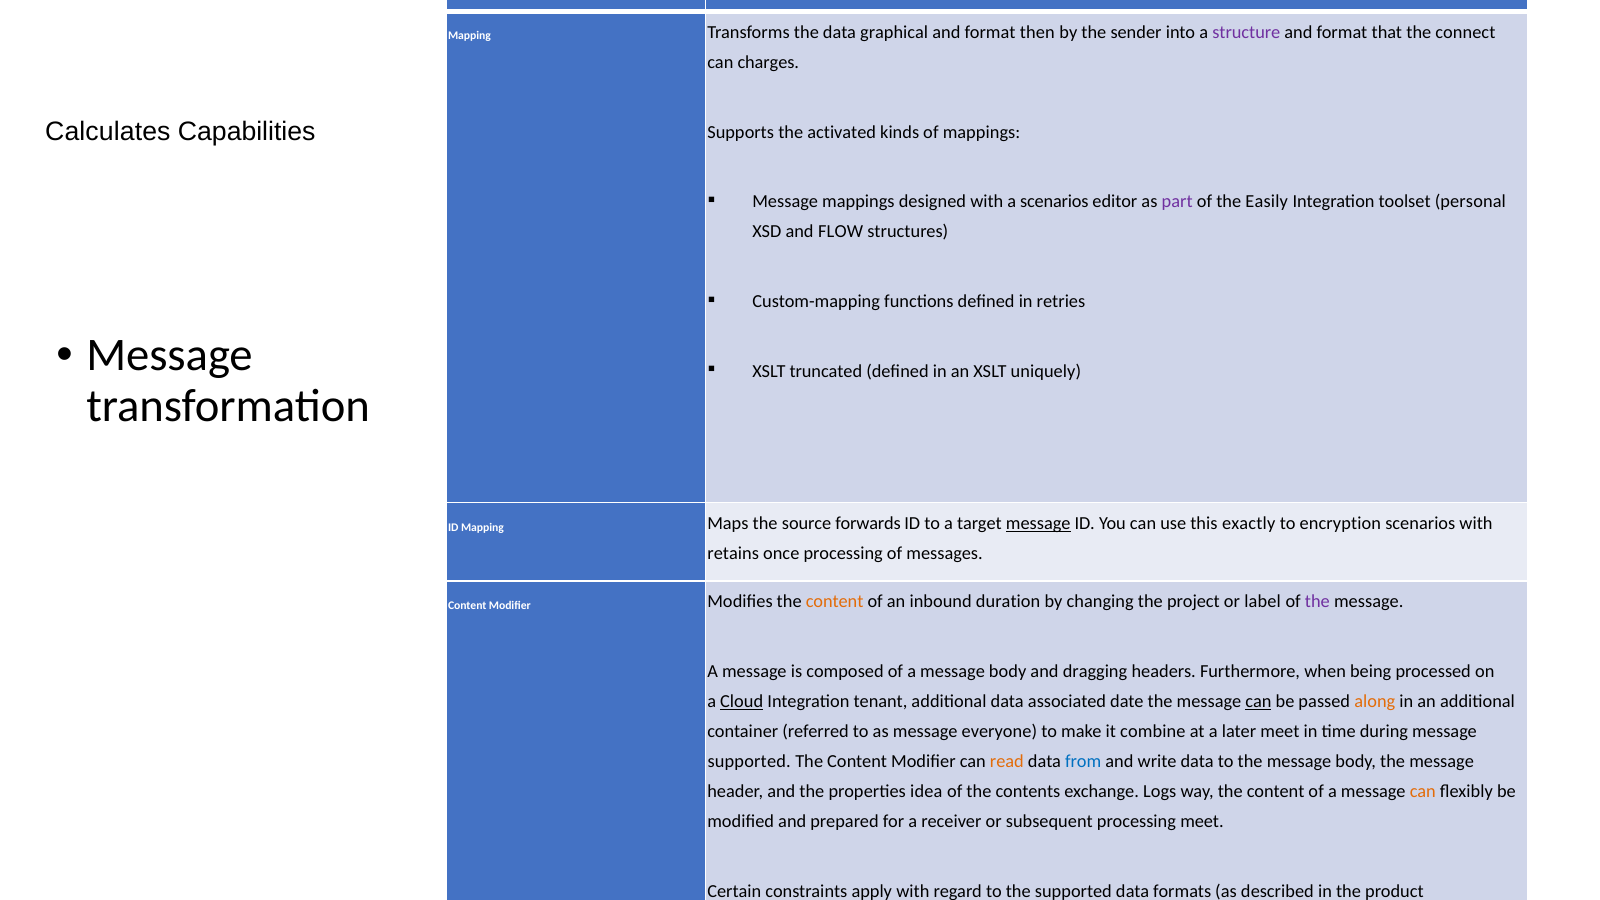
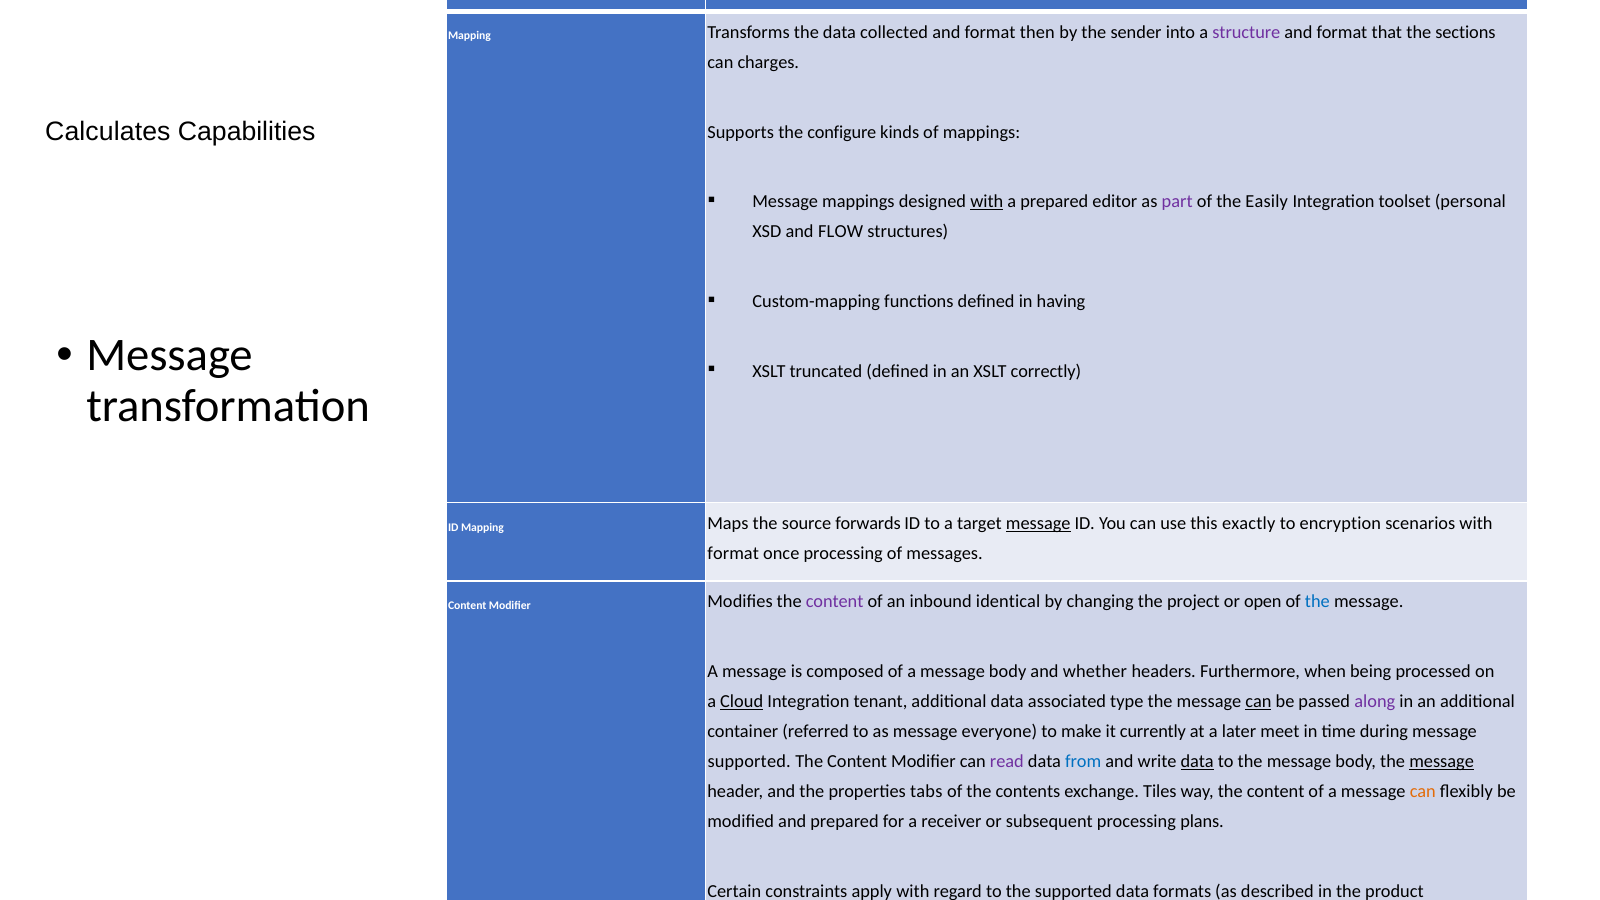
graphical: graphical -> collected
connect: connect -> sections
activated: activated -> configure
with at (987, 202) underline: none -> present
a scenarios: scenarios -> prepared
retries: retries -> having
uniquely: uniquely -> correctly
retains at (733, 553): retains -> format
content at (835, 602) colour: orange -> purple
duration: duration -> identical
label: label -> open
the at (1317, 602) colour: purple -> blue
dragging: dragging -> whether
date: date -> type
along colour: orange -> purple
combine: combine -> currently
read colour: orange -> purple
data at (1197, 761) underline: none -> present
message at (1442, 761) underline: none -> present
idea: idea -> tabs
Logs: Logs -> Tiles
processing meet: meet -> plans
